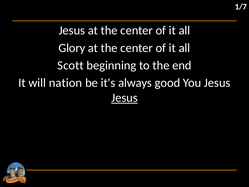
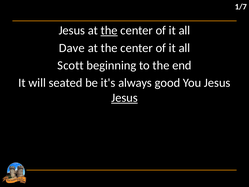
the at (109, 30) underline: none -> present
Glory: Glory -> Dave
nation: nation -> seated
